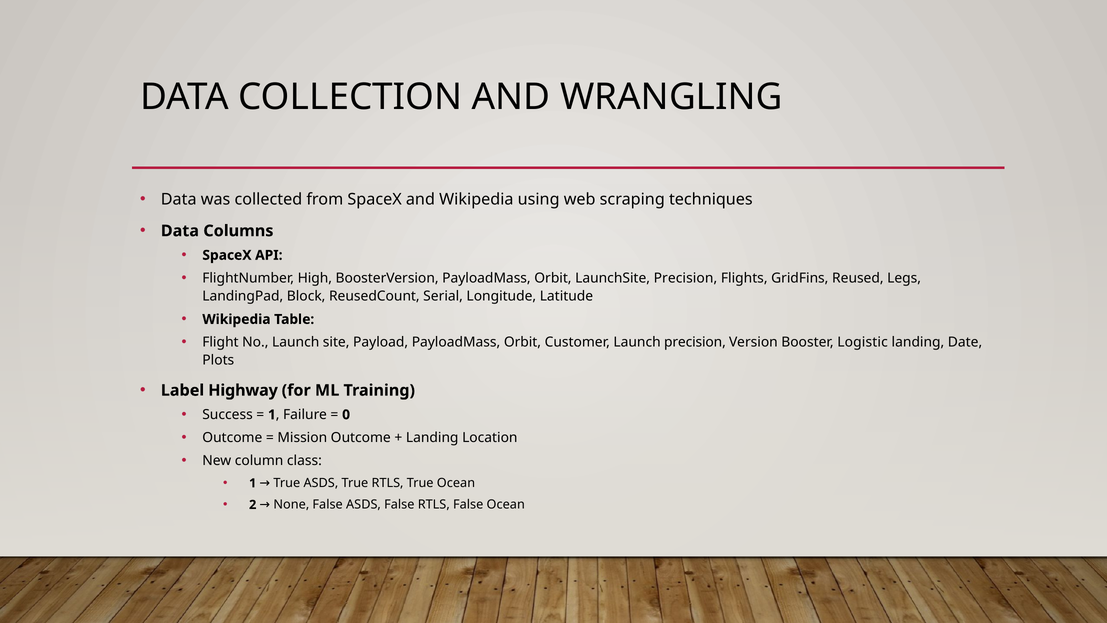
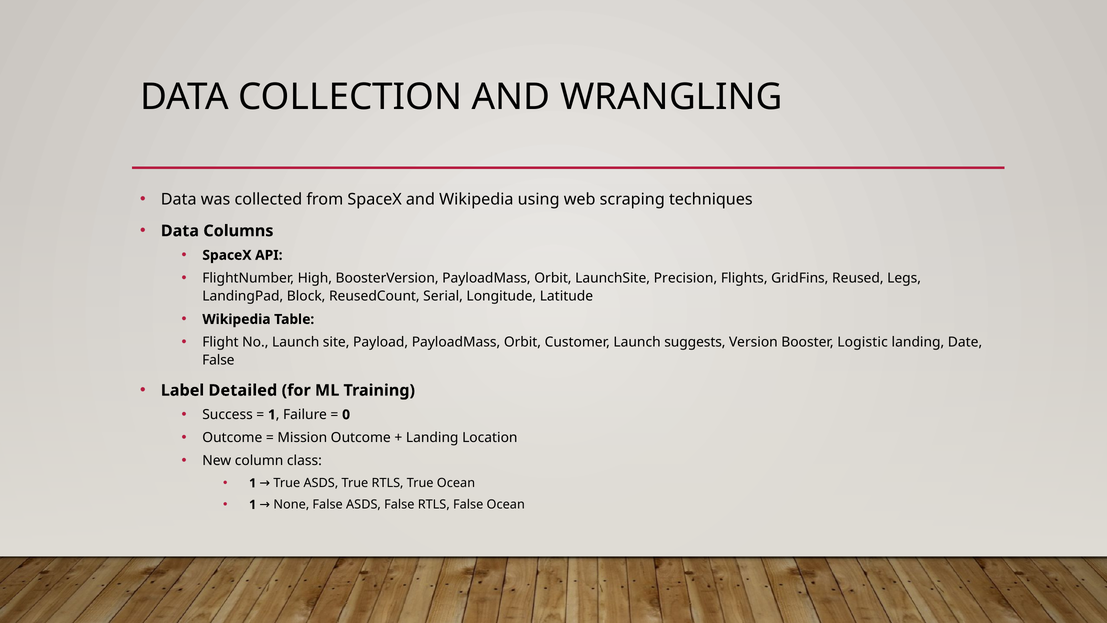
Launch precision: precision -> suggests
Plots at (218, 360): Plots -> False
Highway: Highway -> Detailed
2 at (253, 504): 2 -> 1
